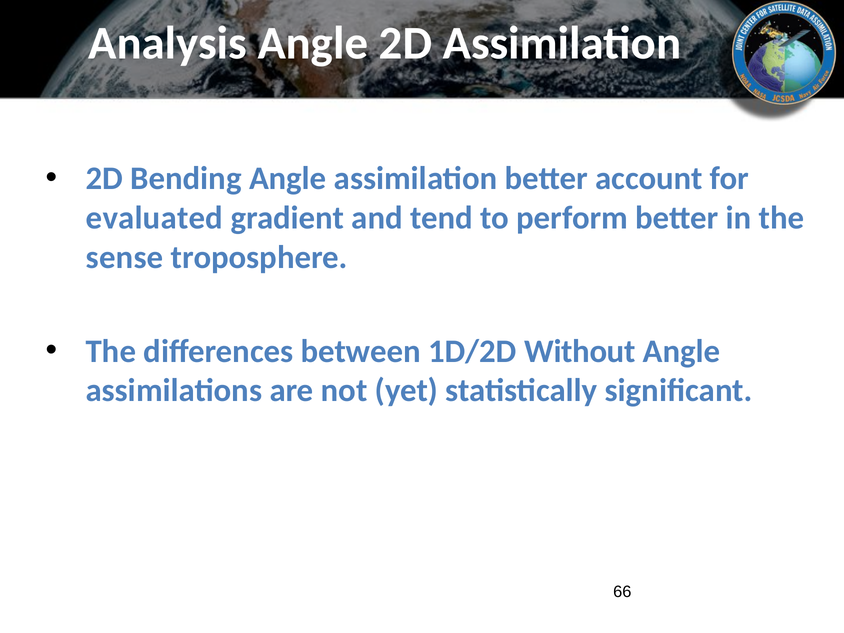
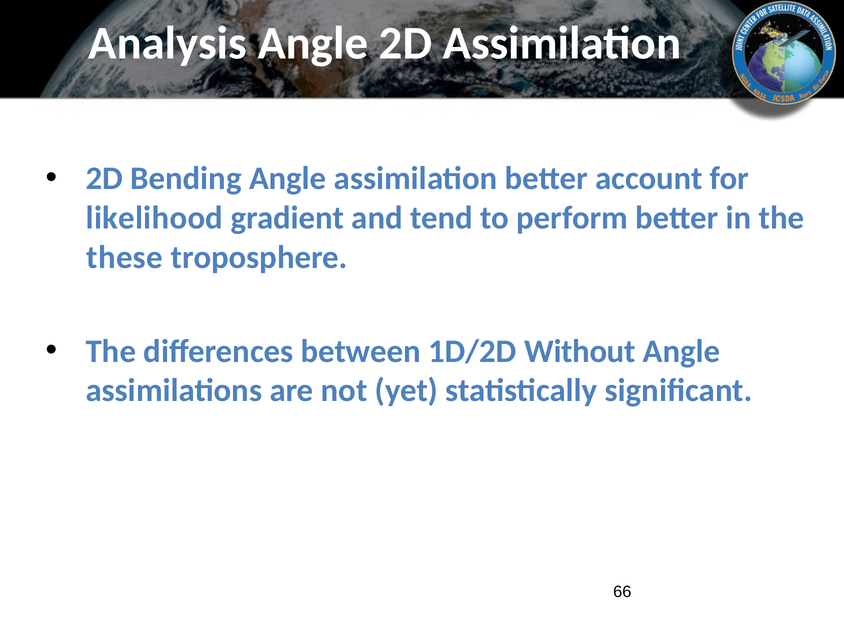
evaluated: evaluated -> likelihood
sense: sense -> these
